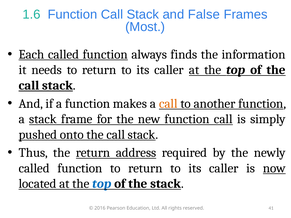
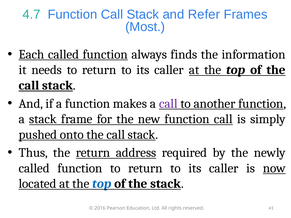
1.6: 1.6 -> 4.7
False: False -> Refer
call at (168, 104) colour: orange -> purple
